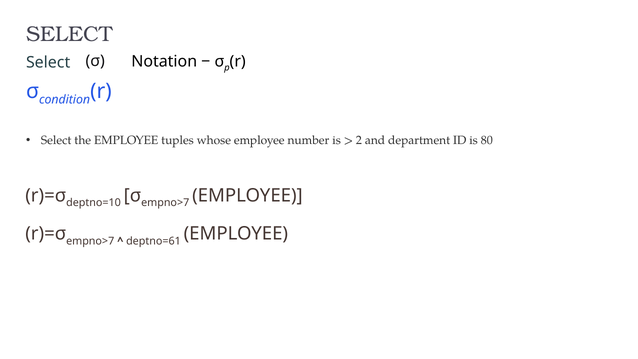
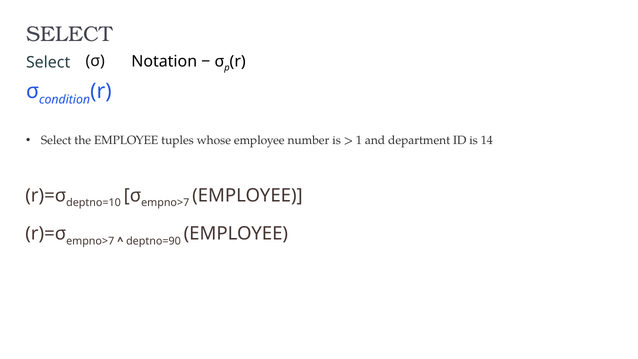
2: 2 -> 1
80: 80 -> 14
deptno=61: deptno=61 -> deptno=90
